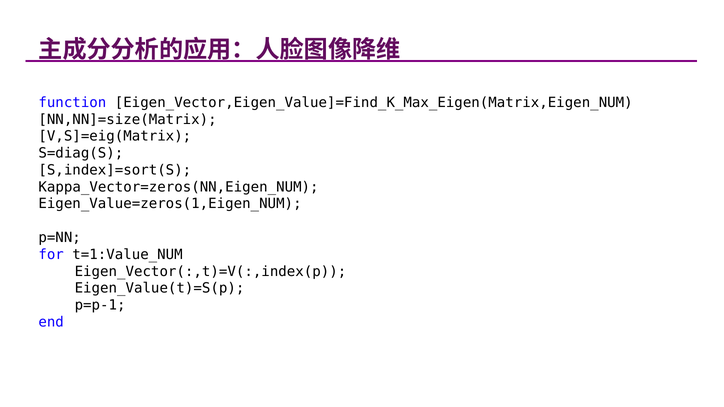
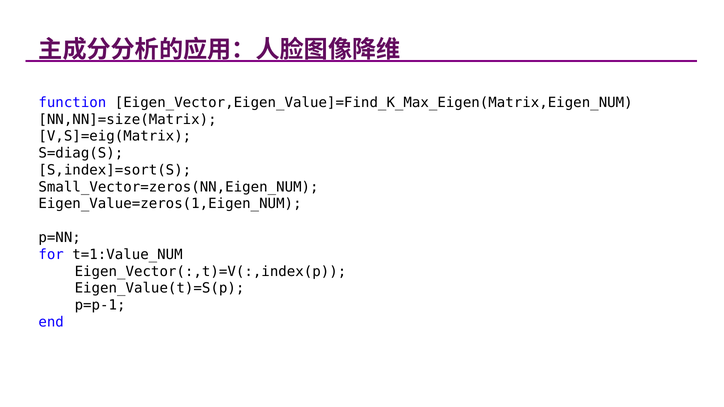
Kappa_Vector=zeros(NN,Eigen_NUM: Kappa_Vector=zeros(NN,Eigen_NUM -> Small_Vector=zeros(NN,Eigen_NUM
